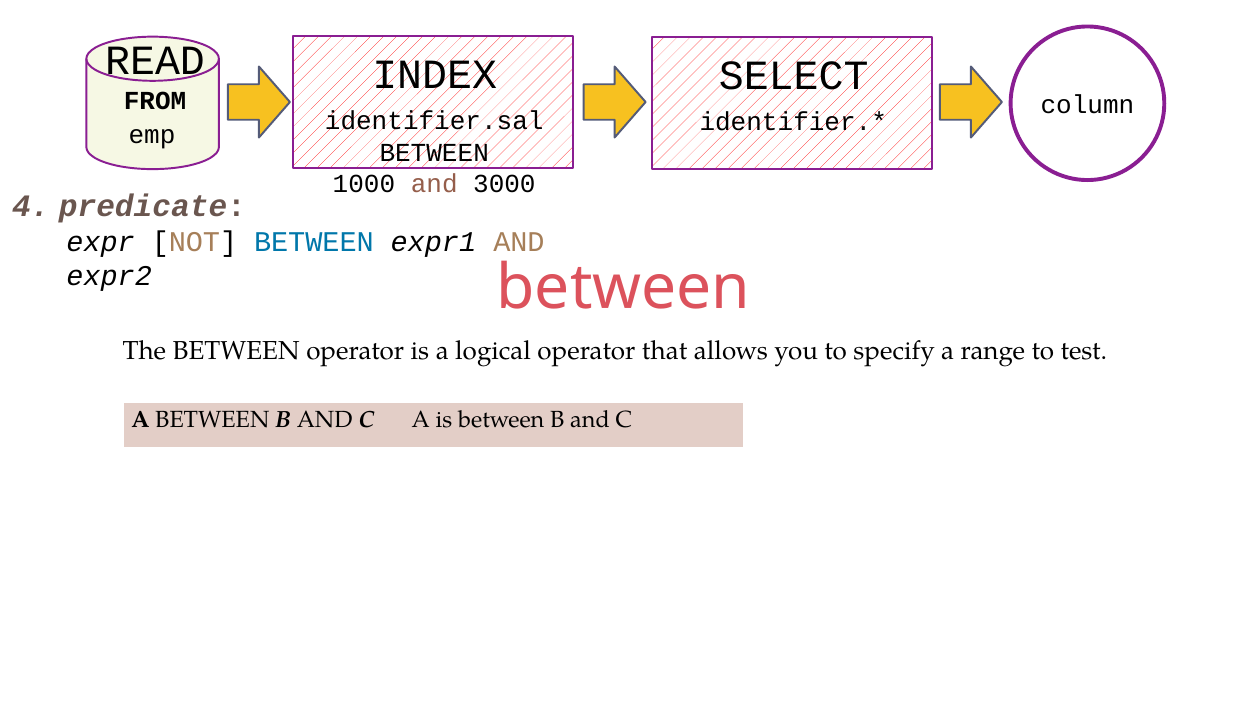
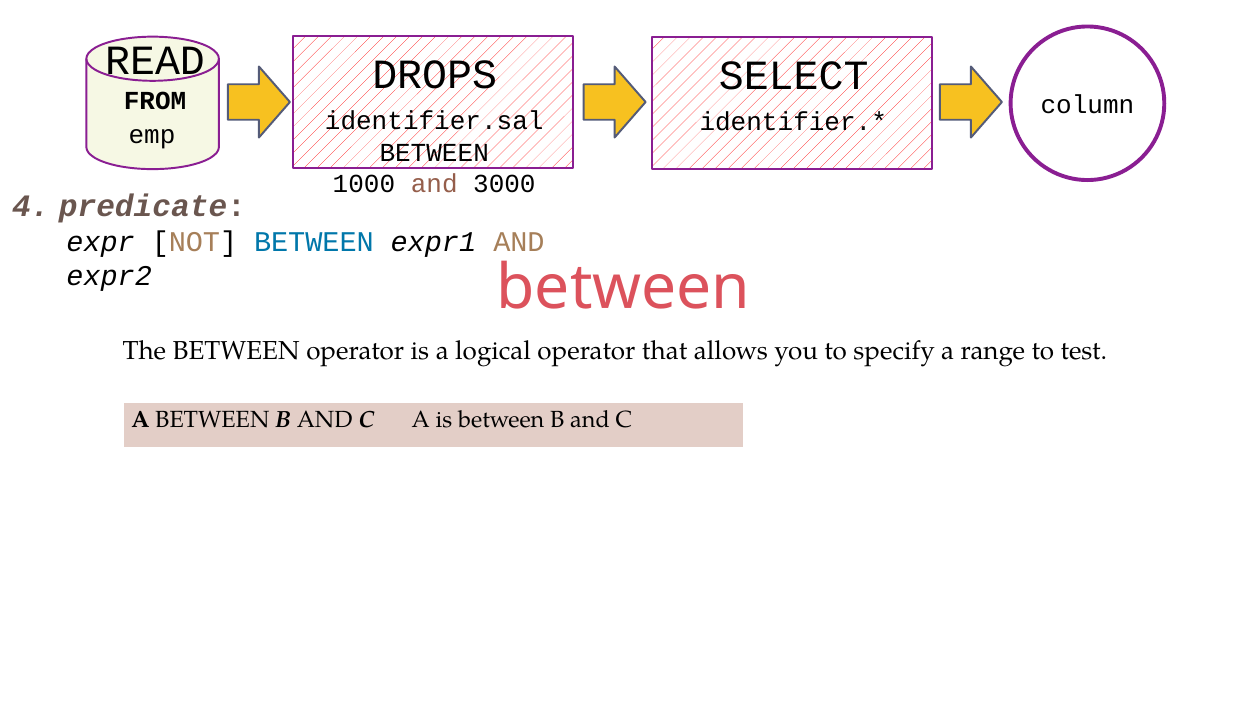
INDEX: INDEX -> DROPS
